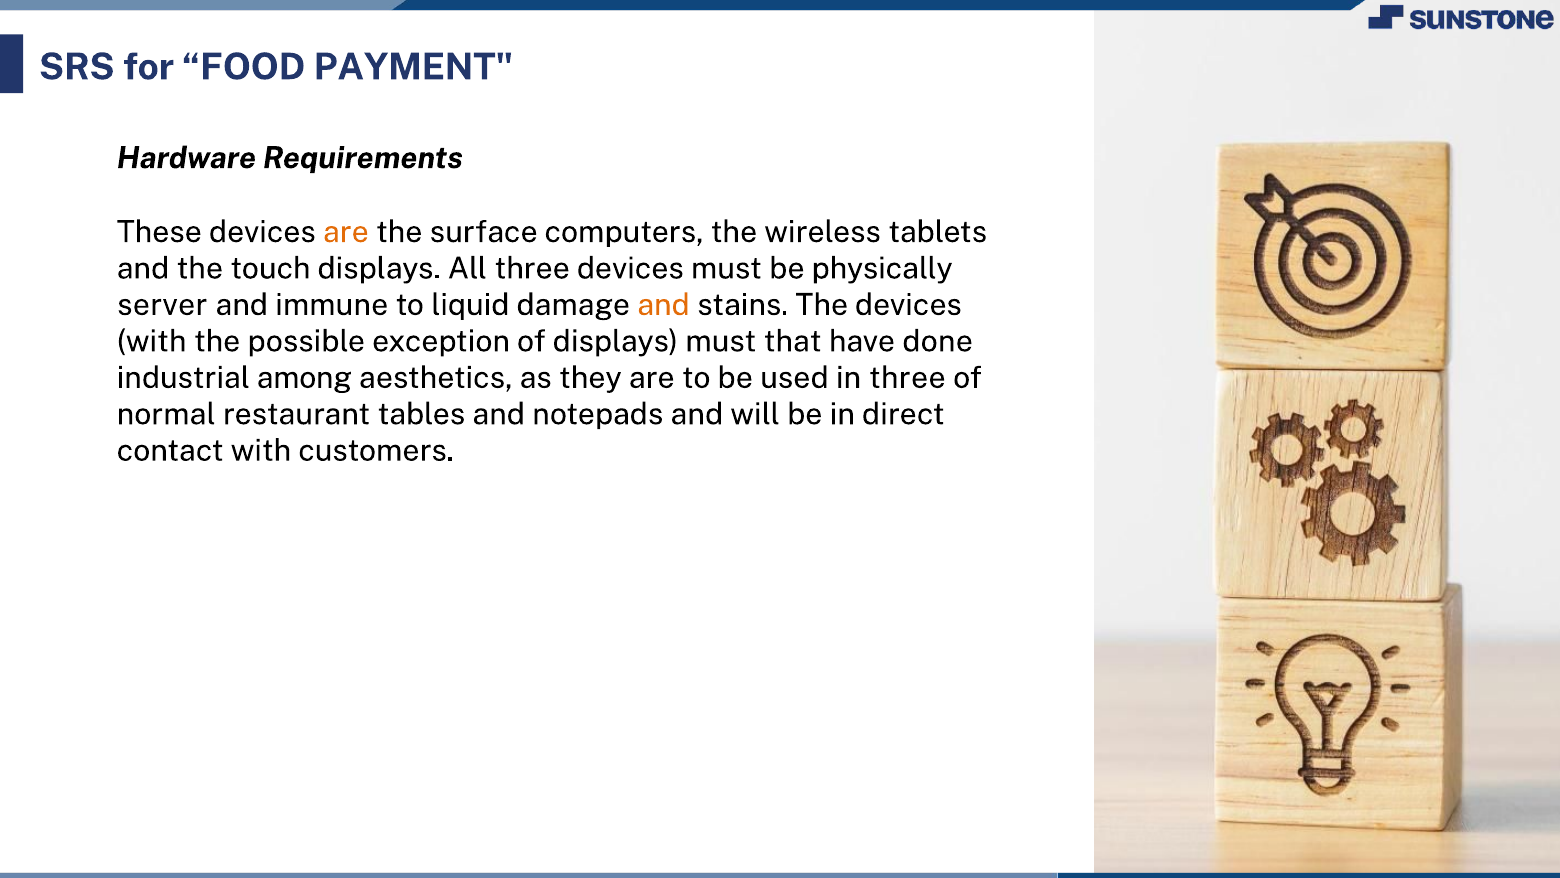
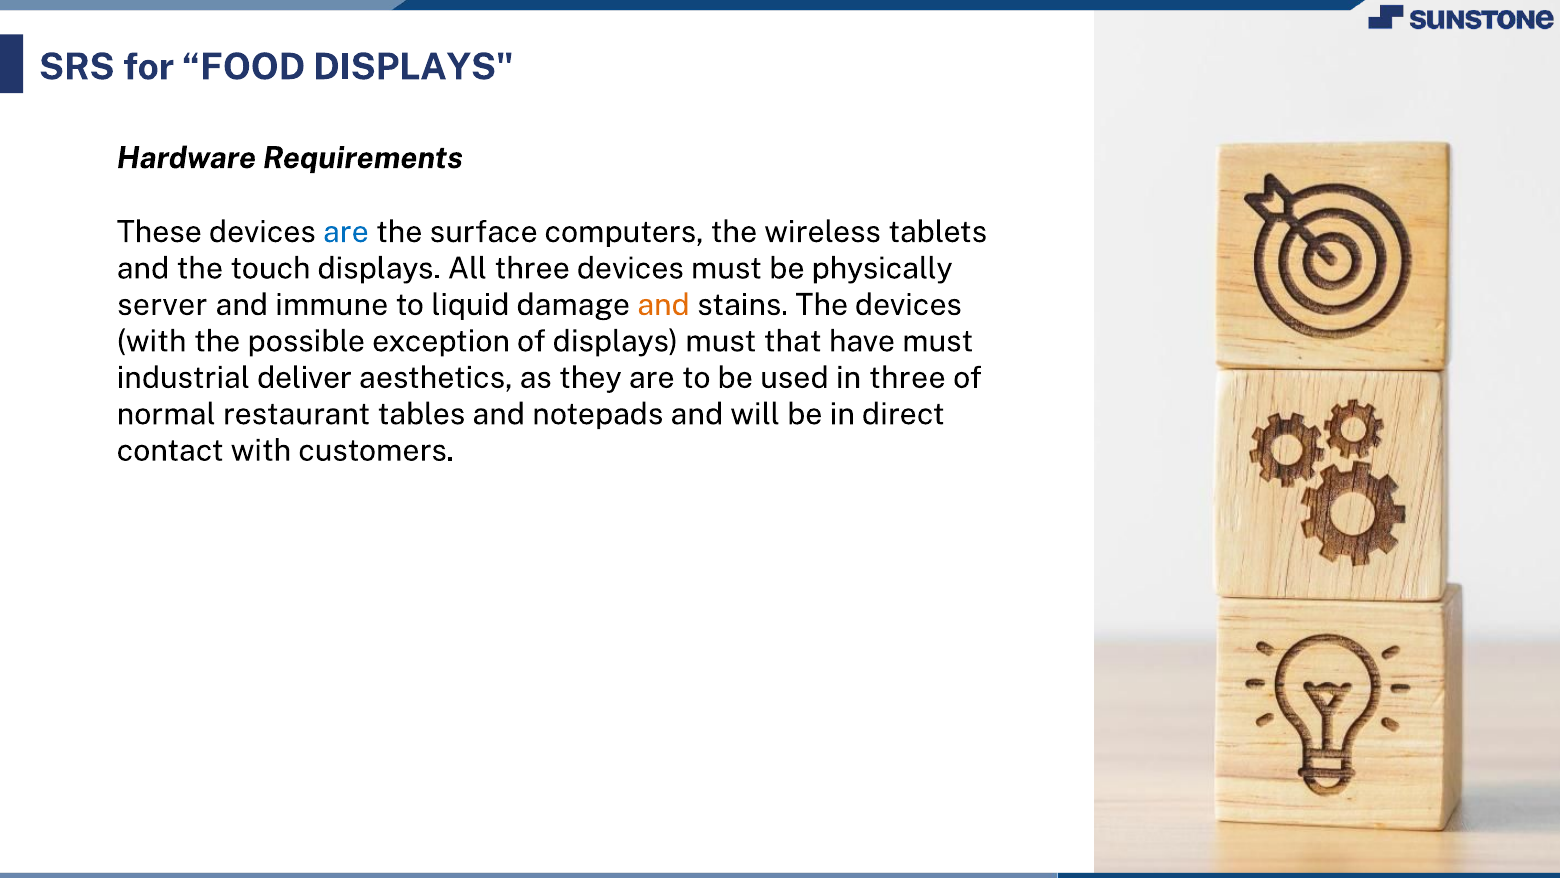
FOOD PAYMENT: PAYMENT -> DISPLAYS
are at (346, 232) colour: orange -> blue
have done: done -> must
among: among -> deliver
